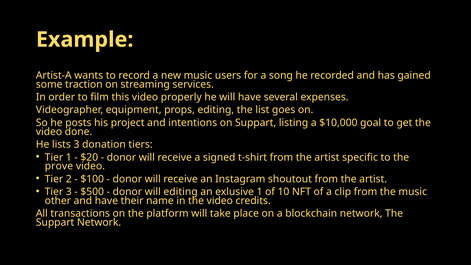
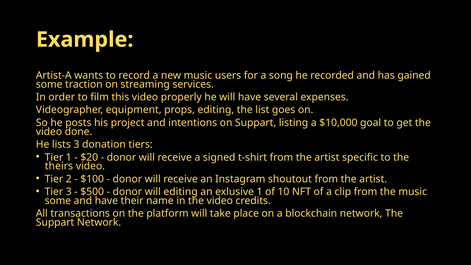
prove: prove -> theirs
other at (58, 201): other -> some
